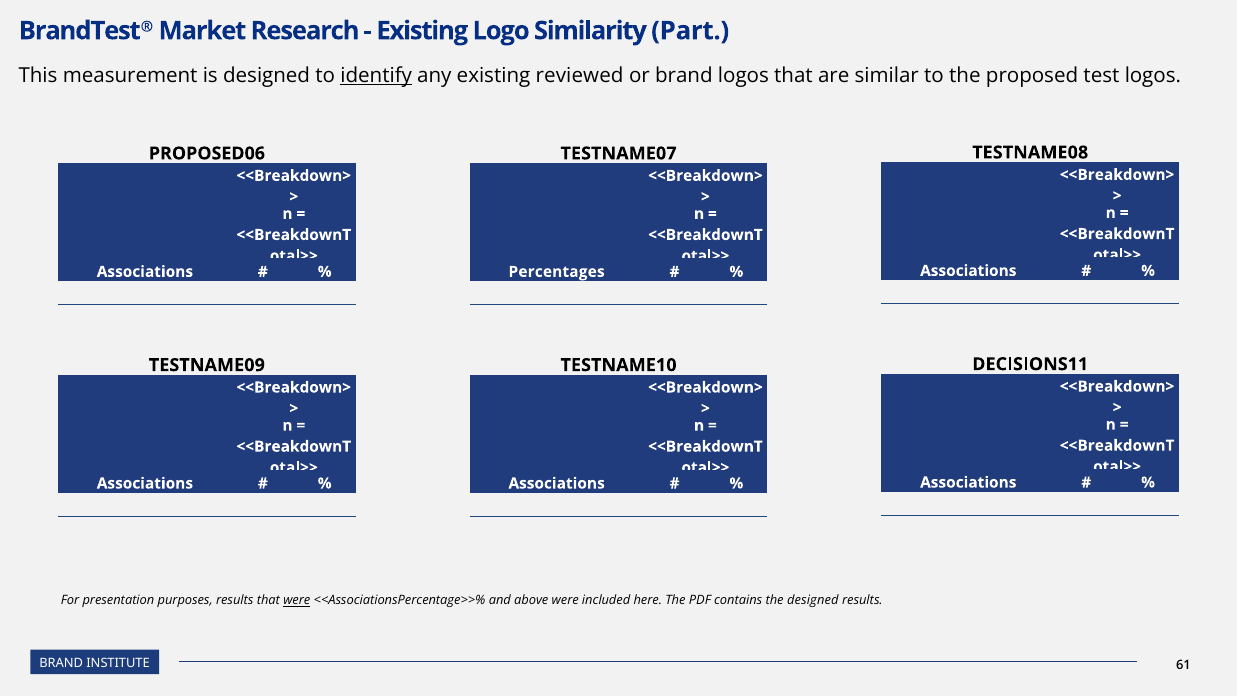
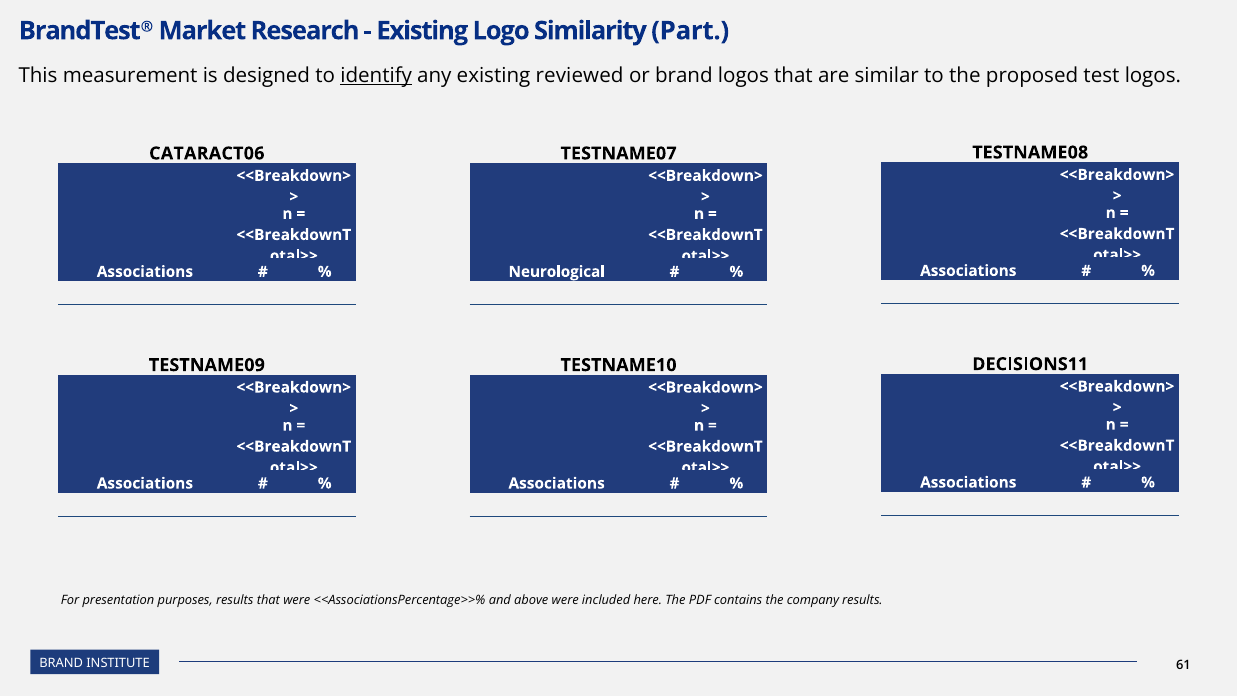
PROPOSED06: PROPOSED06 -> CATARACT06
Percentages: Percentages -> Neurological
were at (297, 600) underline: present -> none
the designed: designed -> company
